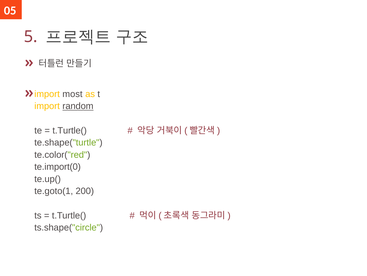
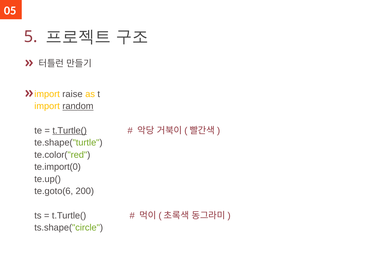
most: most -> raise
t.Turtle( at (70, 130) underline: none -> present
te.goto(1: te.goto(1 -> te.goto(6
